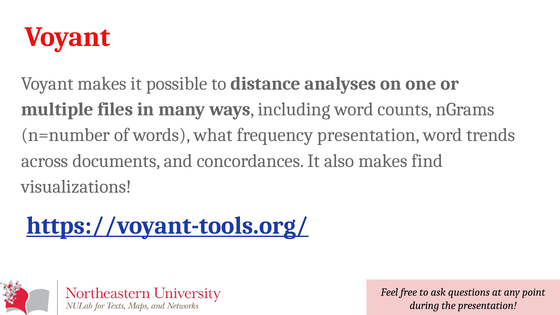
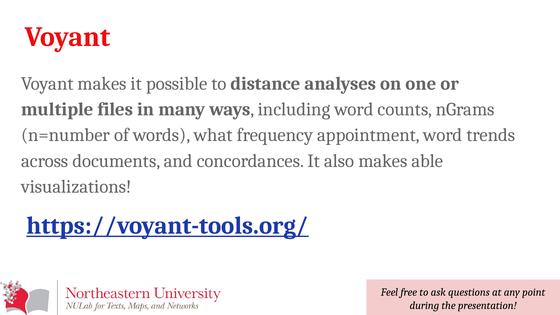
frequency presentation: presentation -> appointment
find: find -> able
